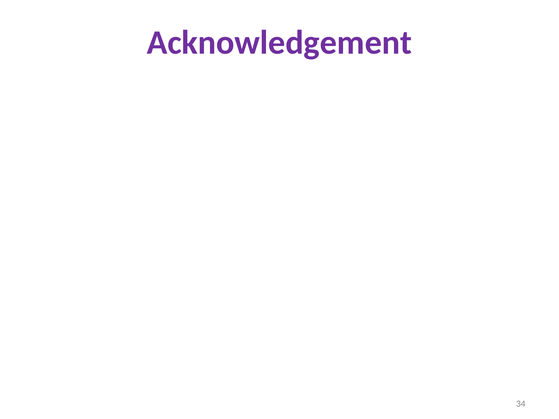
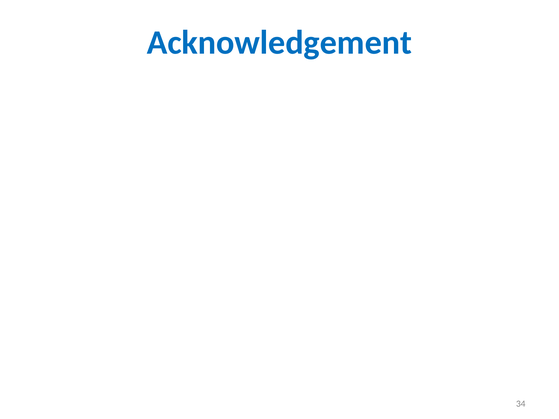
Acknowledgement colour: purple -> blue
